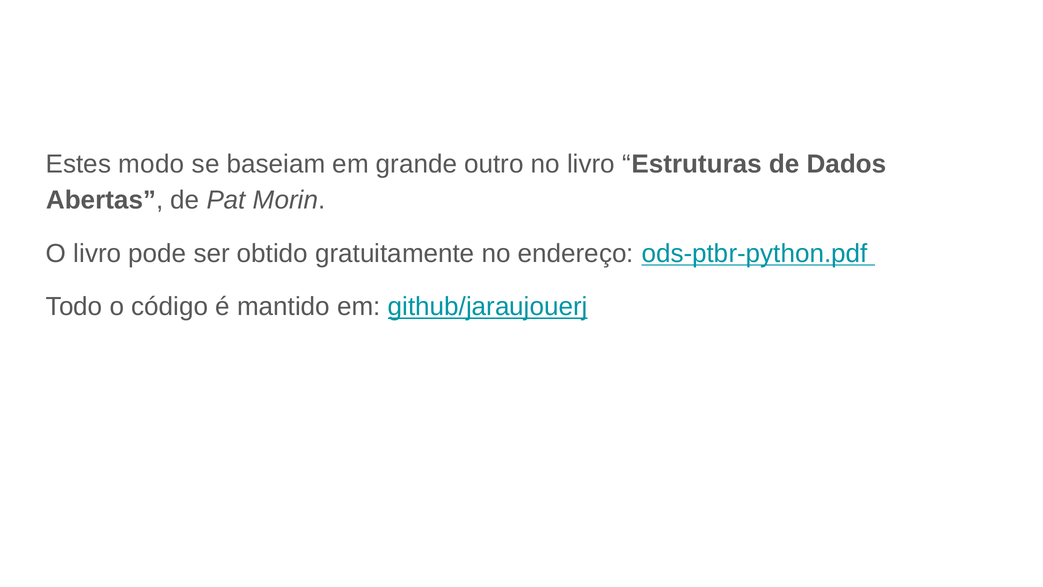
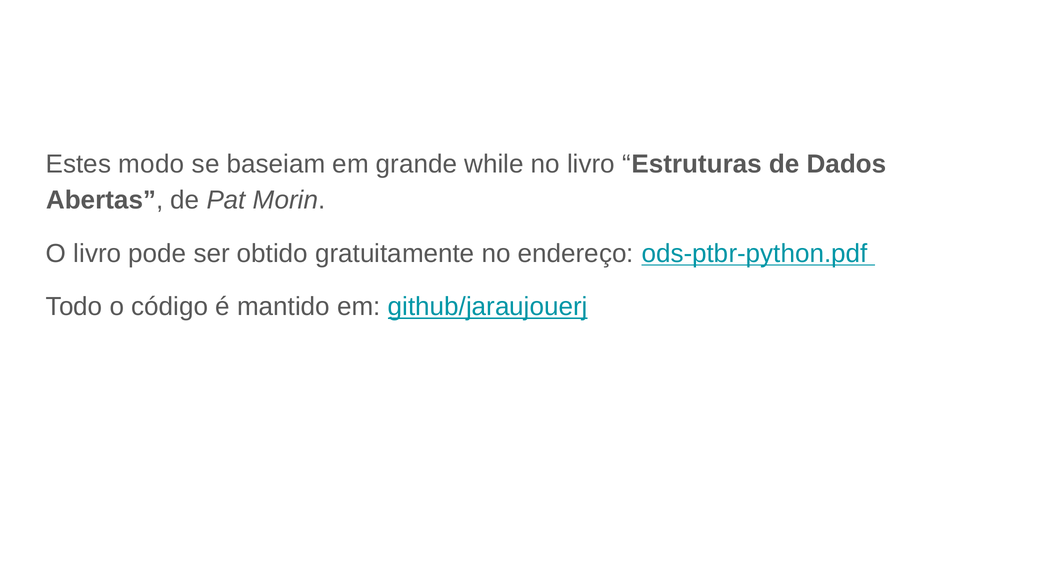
outro: outro -> while
